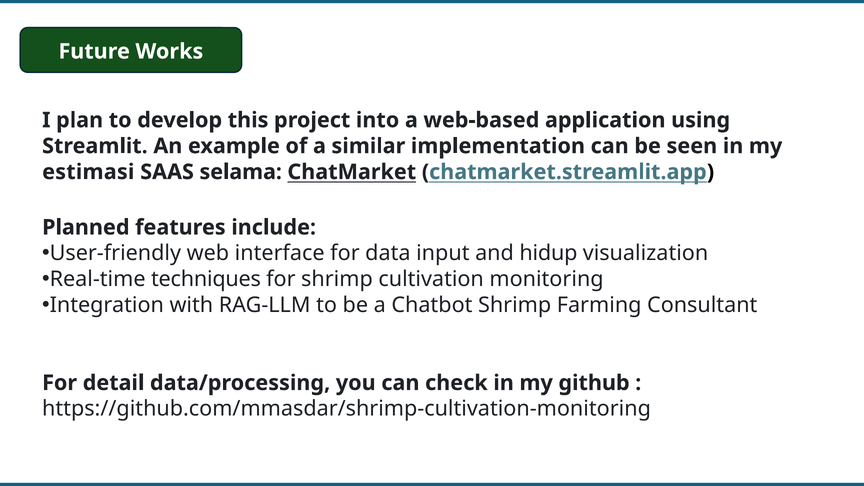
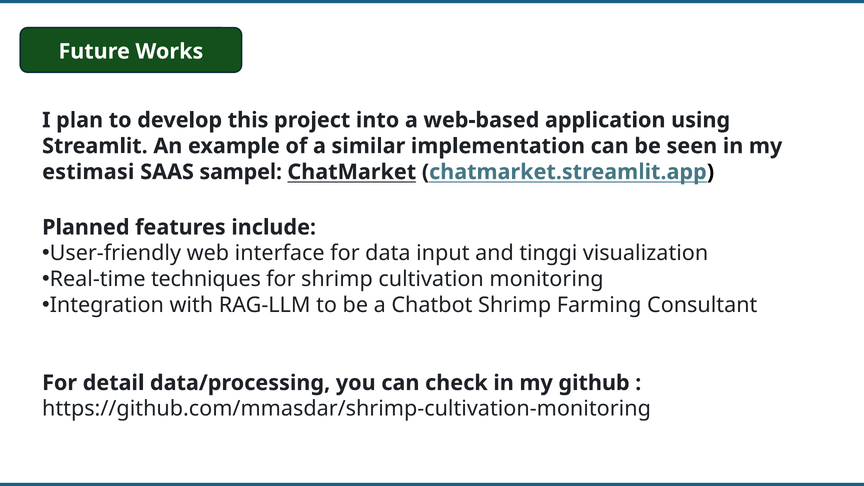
selama: selama -> sampel
hidup: hidup -> tinggi
